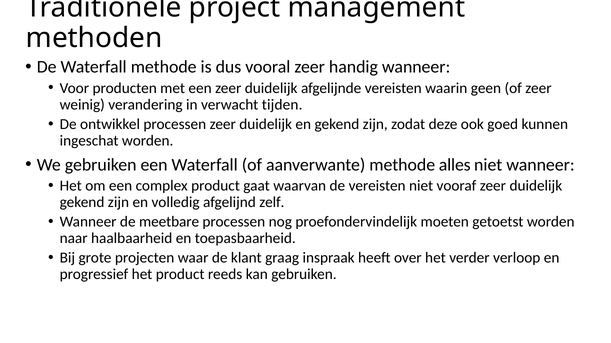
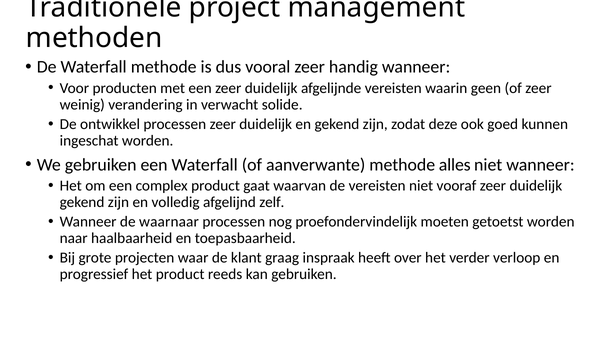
tijden: tijden -> solide
meetbare: meetbare -> waarnaar
